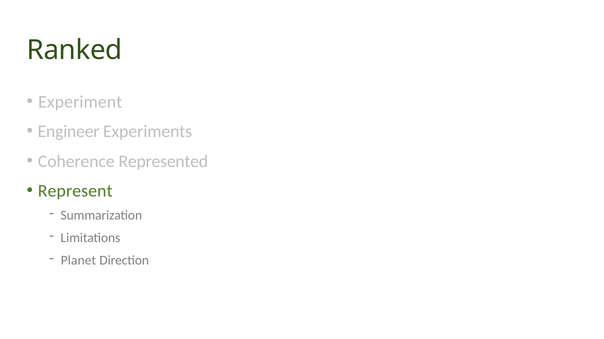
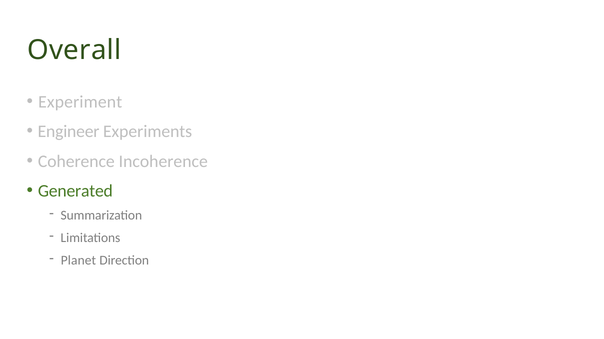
Ranked: Ranked -> Overall
Represented: Represented -> Incoherence
Represent: Represent -> Generated
